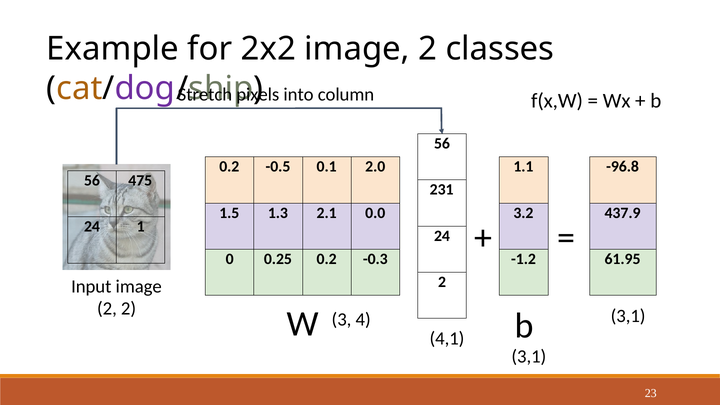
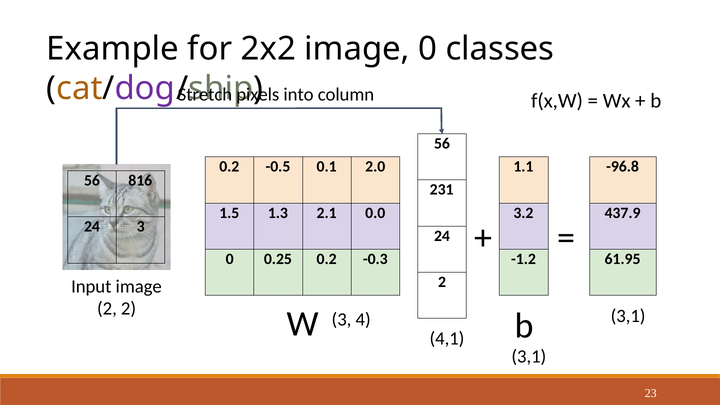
2x2 image 2: 2 -> 0
475: 475 -> 816
24 1: 1 -> 3
